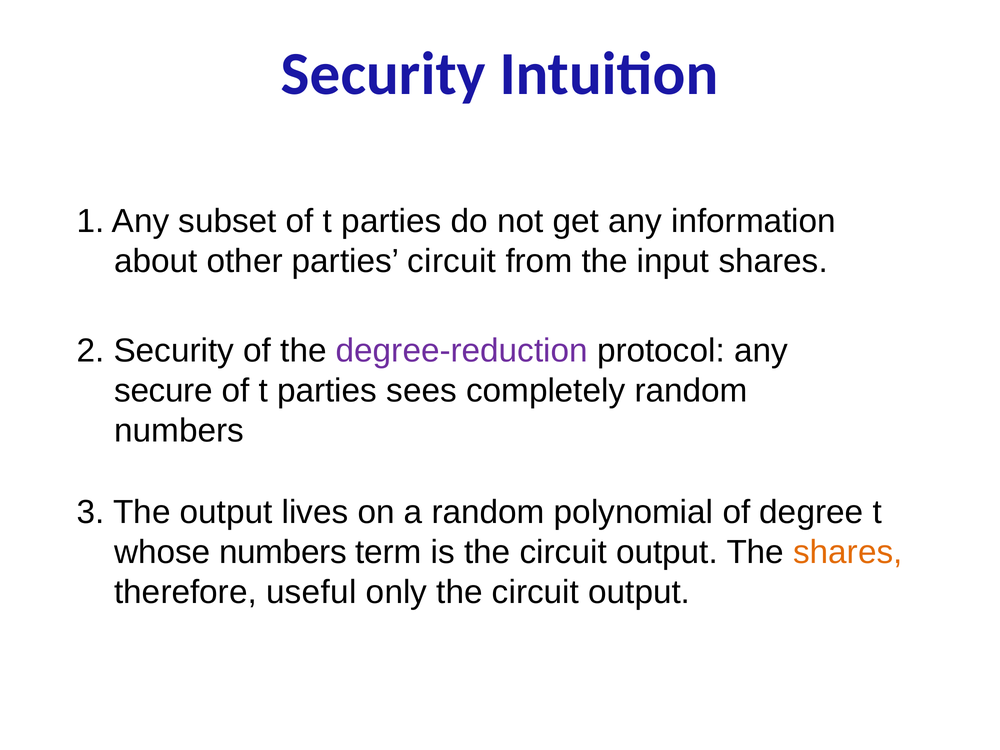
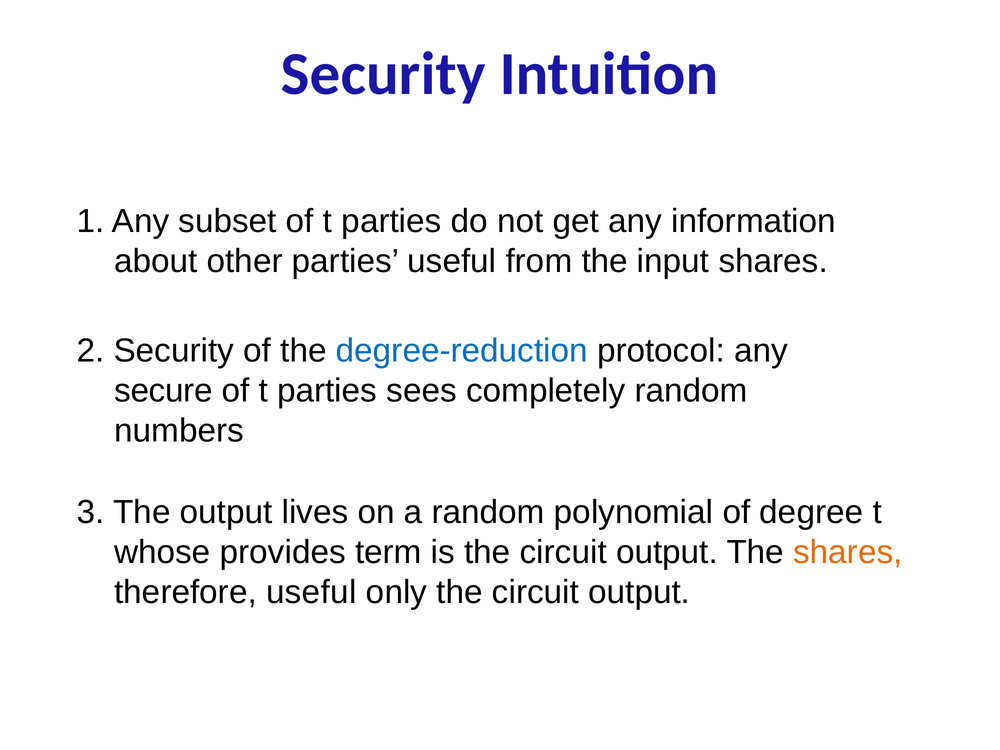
parties circuit: circuit -> useful
degree-reduction colour: purple -> blue
whose numbers: numbers -> provides
